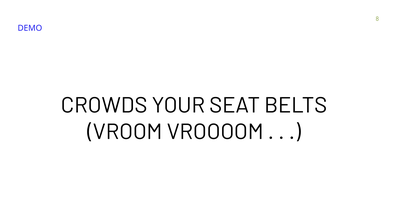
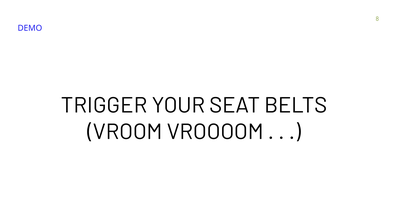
CROWDS: CROWDS -> TRIGGER
